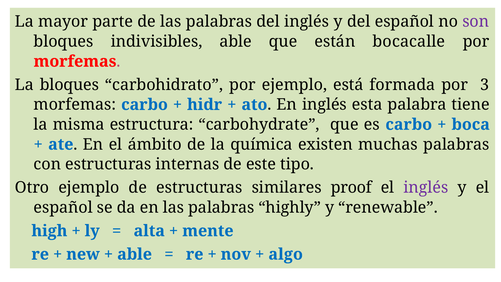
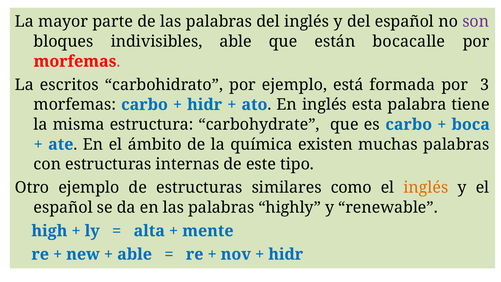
La bloques: bloques -> escritos
proof: proof -> como
inglés at (426, 188) colour: purple -> orange
algo at (286, 254): algo -> hidr
